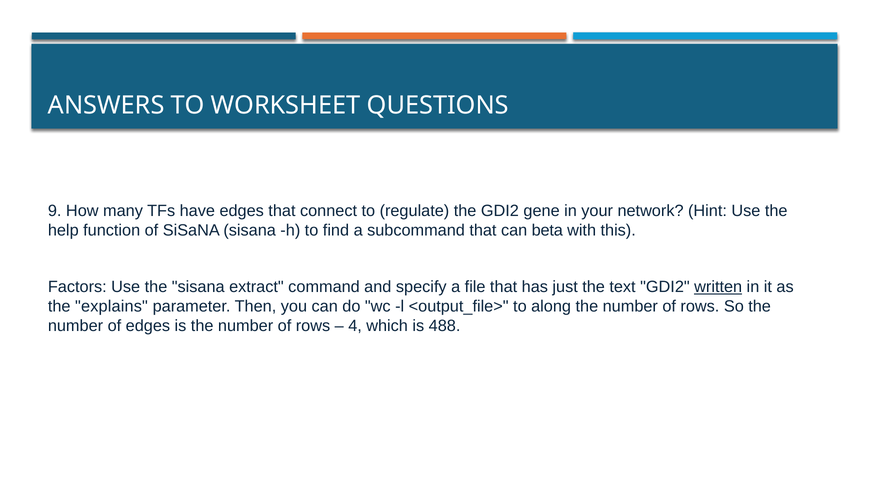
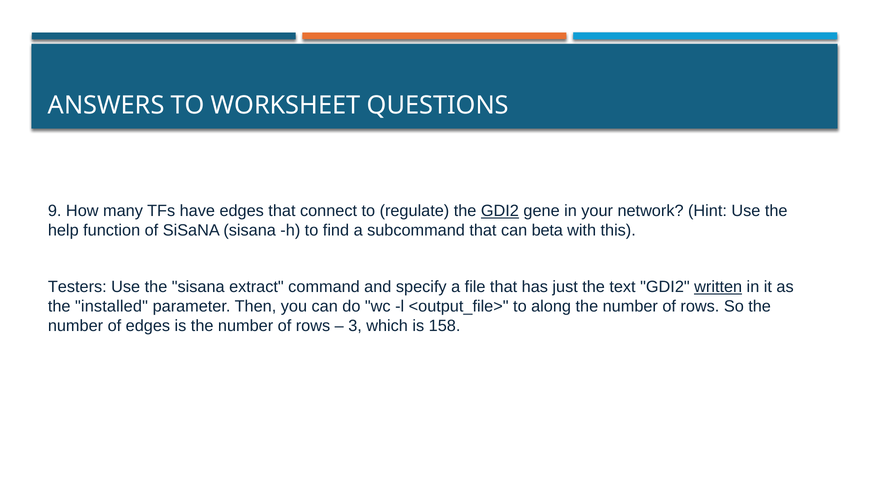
GDI2 at (500, 211) underline: none -> present
Factors: Factors -> Testers
explains: explains -> installed
4: 4 -> 3
488: 488 -> 158
